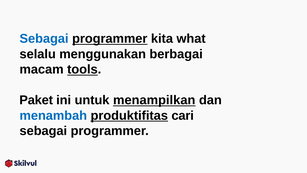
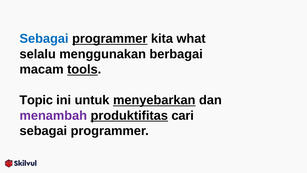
Paket: Paket -> Topic
menampilkan: menampilkan -> menyebarkan
menambah colour: blue -> purple
